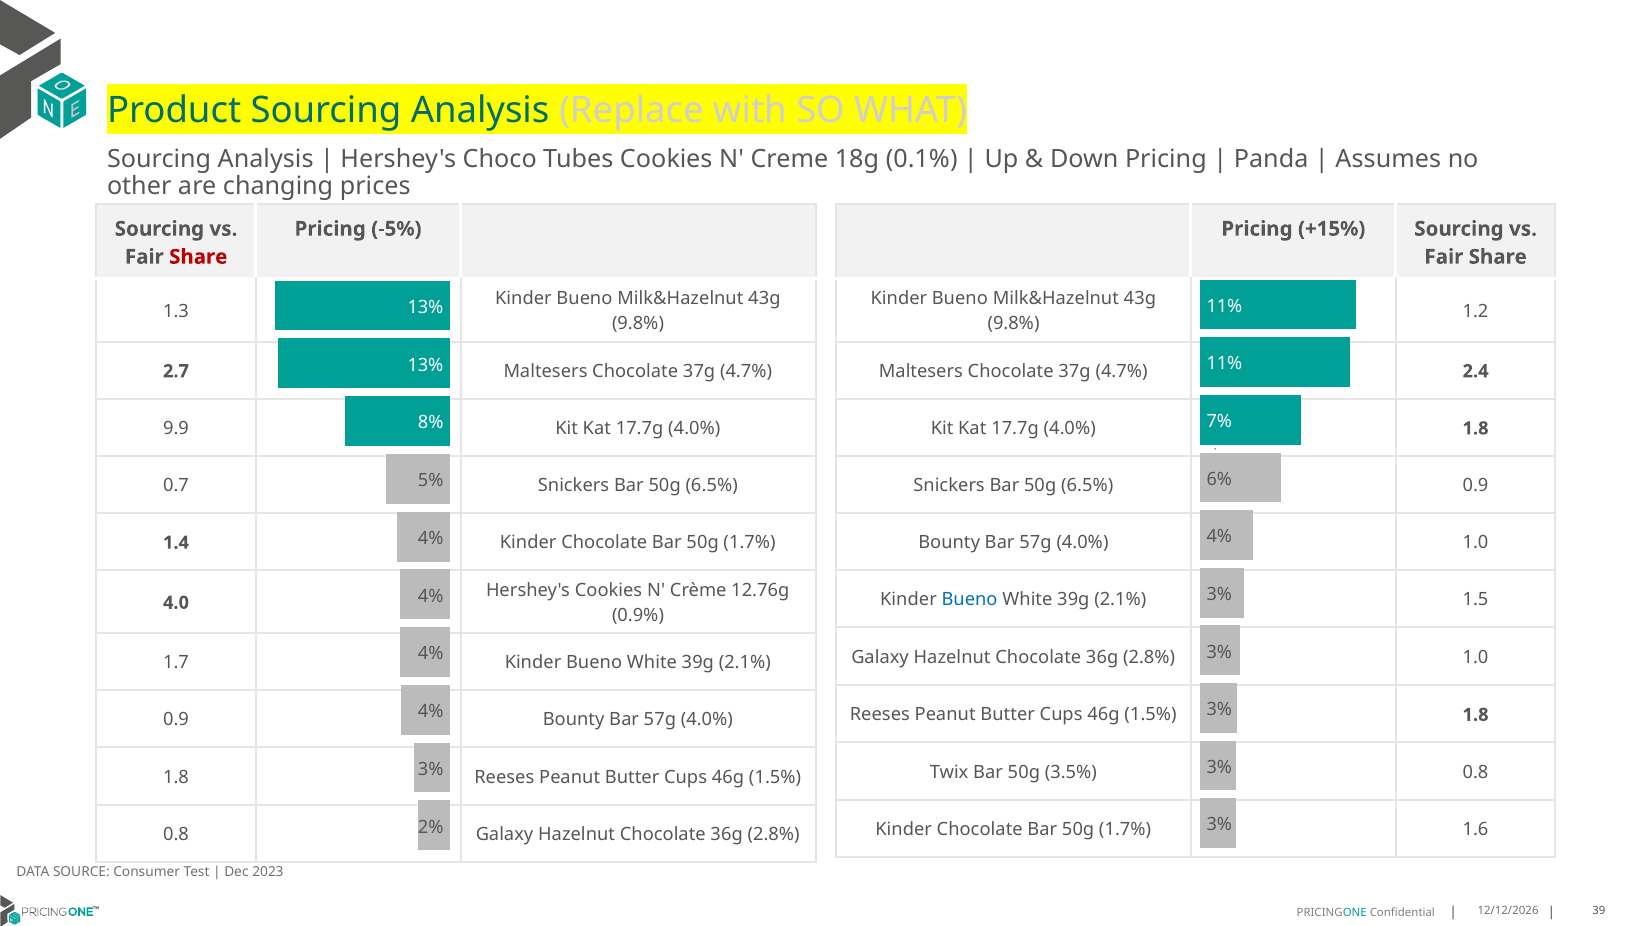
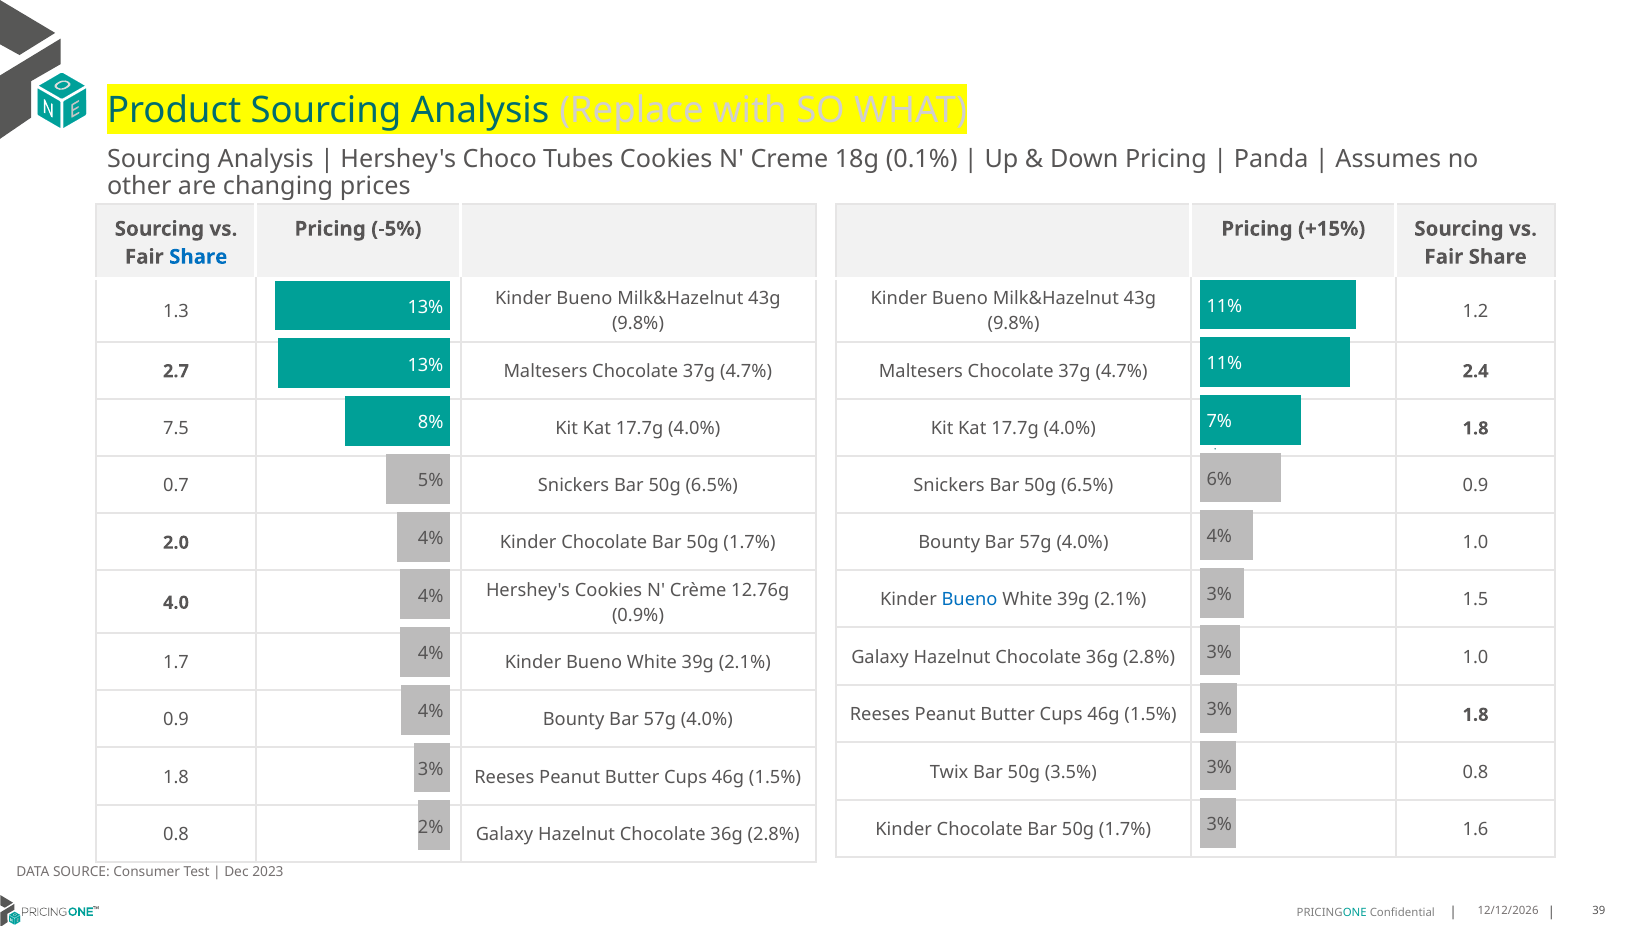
Share at (198, 257) colour: red -> blue
9.9: 9.9 -> 7.5
1.4: 1.4 -> 2.0
